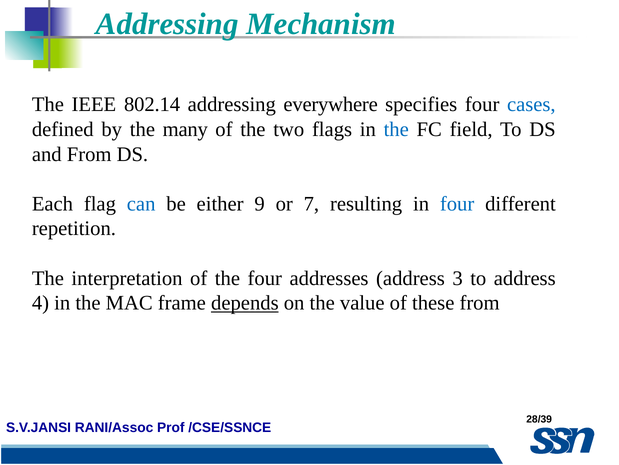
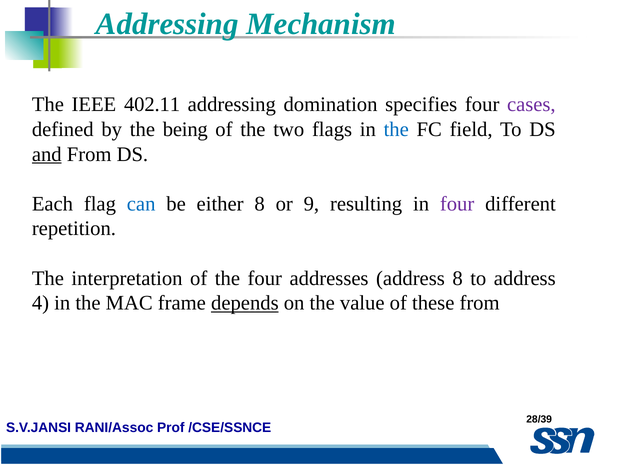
802.14: 802.14 -> 402.11
everywhere: everywhere -> domination
cases colour: blue -> purple
many: many -> being
and underline: none -> present
either 9: 9 -> 8
7: 7 -> 9
four at (457, 203) colour: blue -> purple
address 3: 3 -> 8
